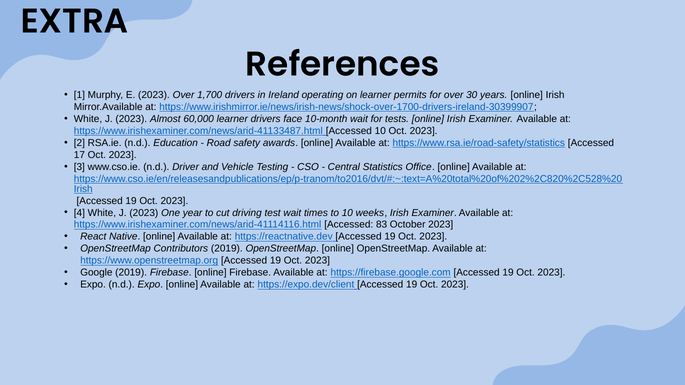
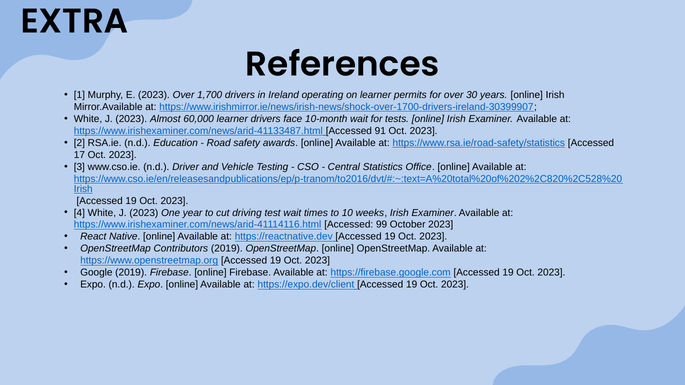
Accessed 10: 10 -> 91
83: 83 -> 99
